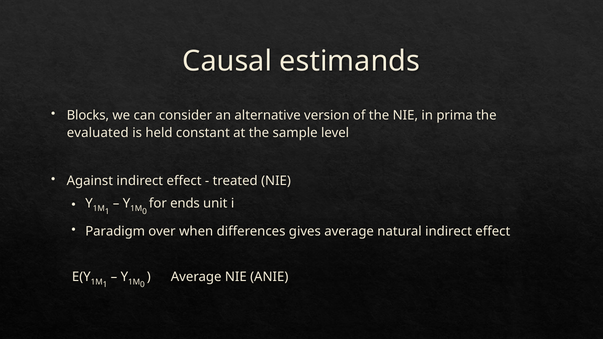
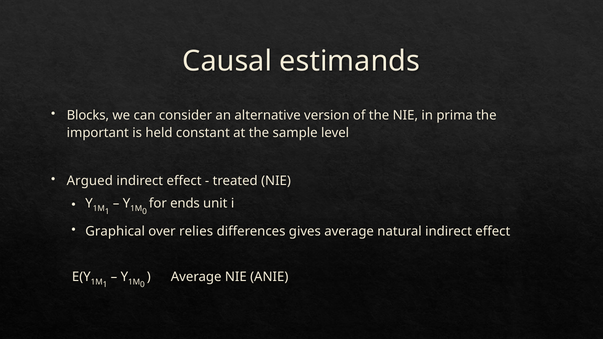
evaluated: evaluated -> important
Against: Against -> Argued
Paradigm: Paradigm -> Graphical
when: when -> relies
